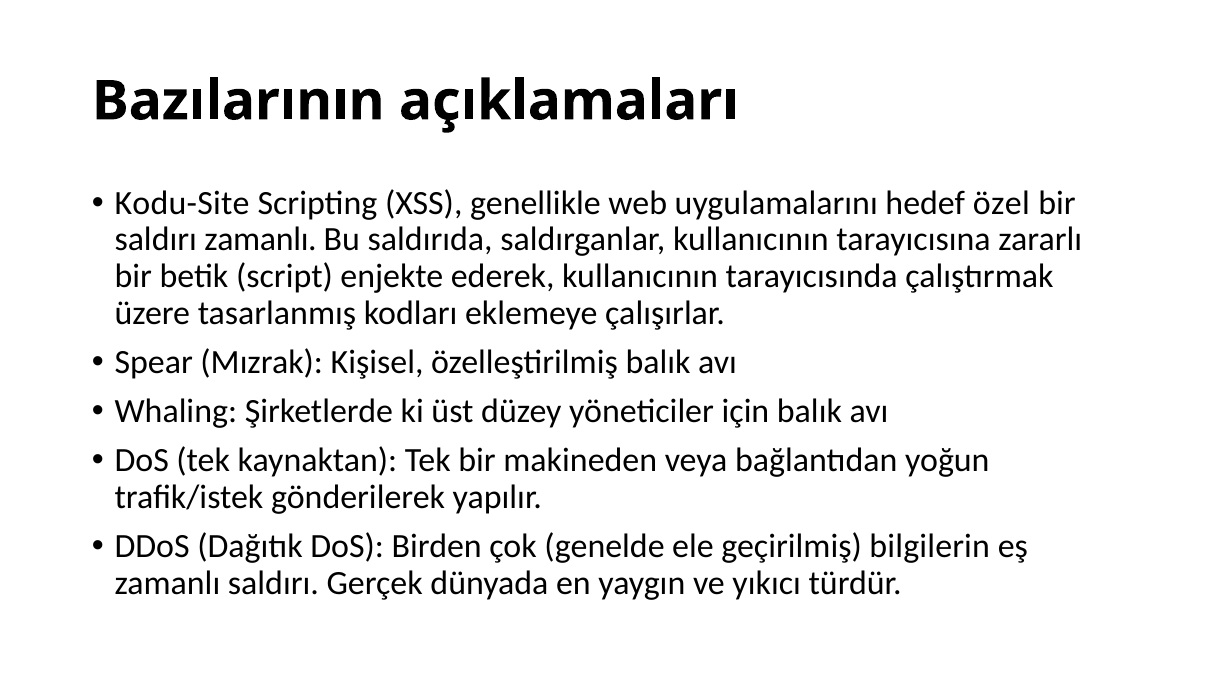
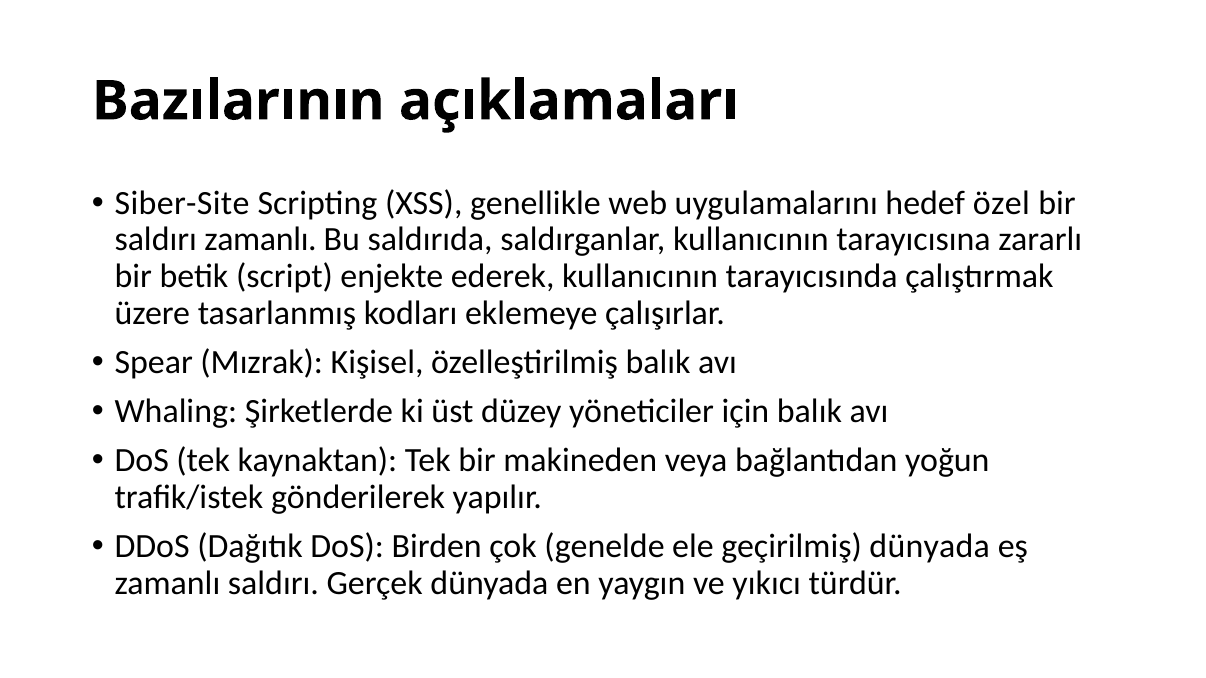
Kodu-Site: Kodu-Site -> Siber-Site
geçirilmiş bilgilerin: bilgilerin -> dünyada
